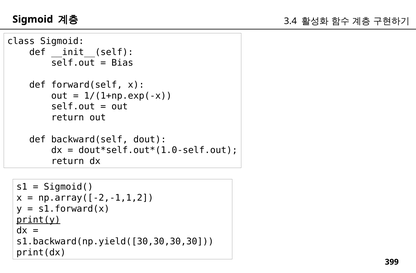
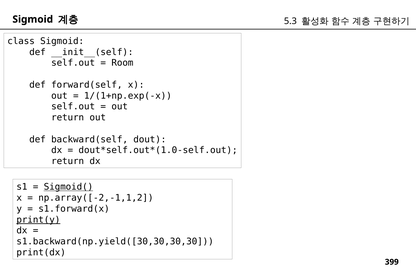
3.4: 3.4 -> 5.3
Bias: Bias -> Room
Sigmoid( underline: none -> present
